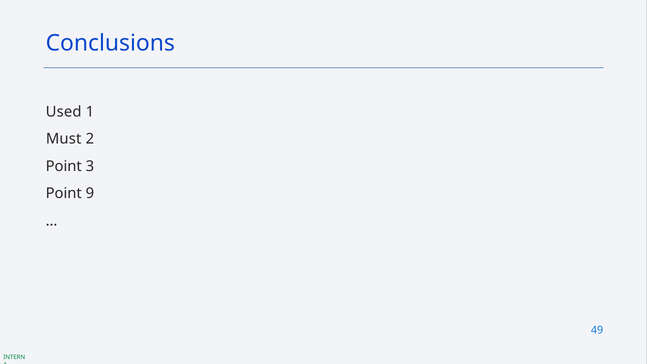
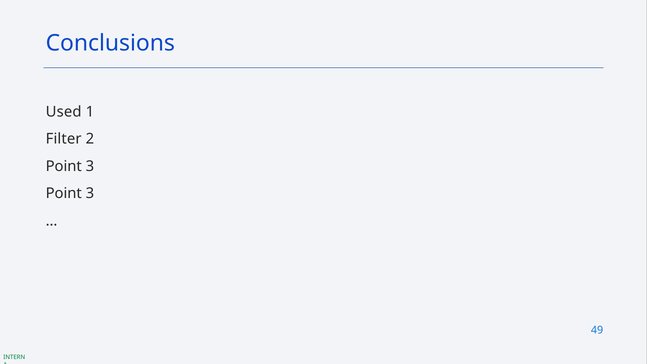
Must: Must -> Filter
9 at (90, 193): 9 -> 3
